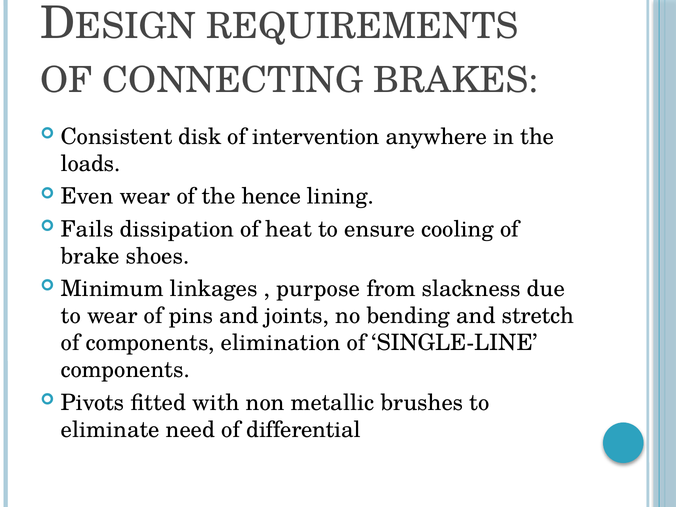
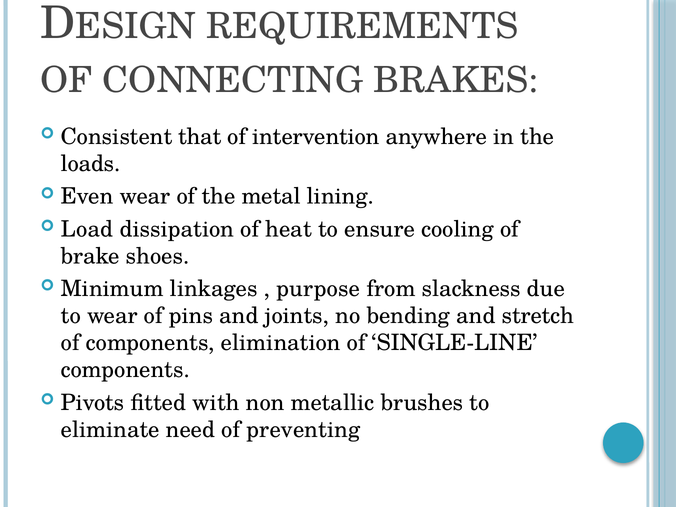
disk: disk -> that
hence: hence -> metal
Fails: Fails -> Load
differential: differential -> preventing
